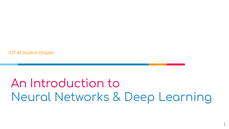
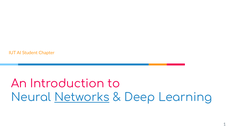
Networks underline: none -> present
